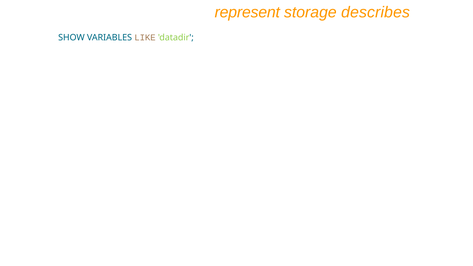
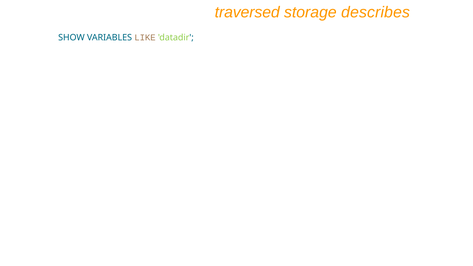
represent: represent -> traversed
